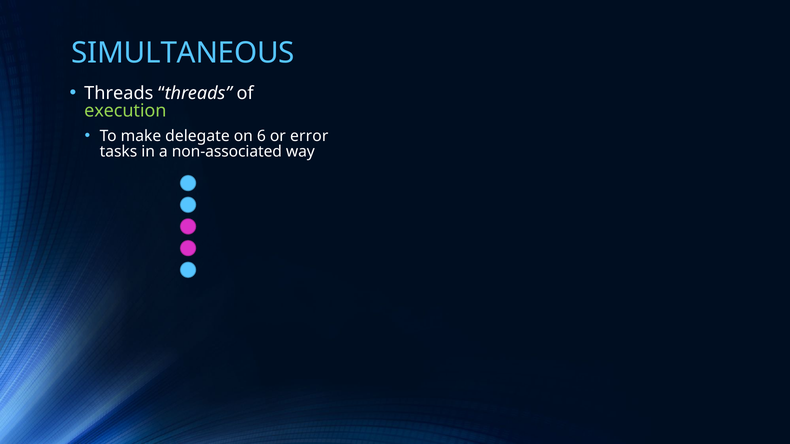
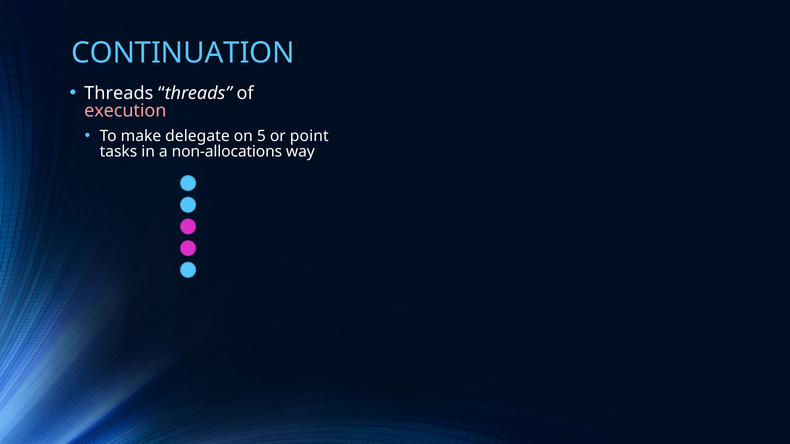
SIMULTANEOUS: SIMULTANEOUS -> CONTINUATION
execution colour: light green -> pink
6: 6 -> 5
error: error -> point
non-associated: non-associated -> non-allocations
